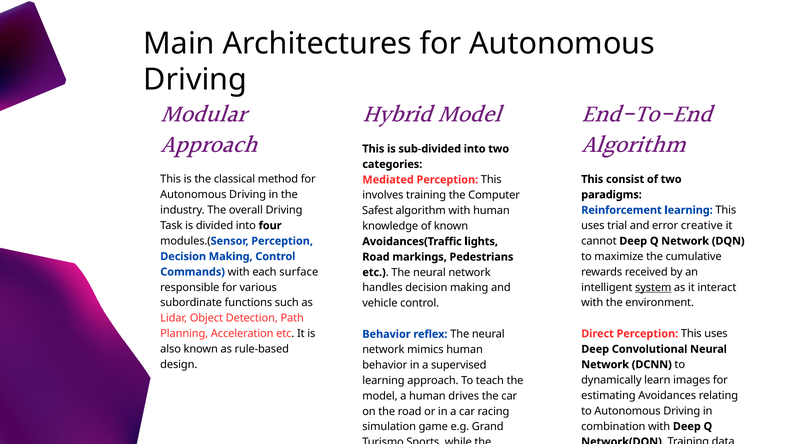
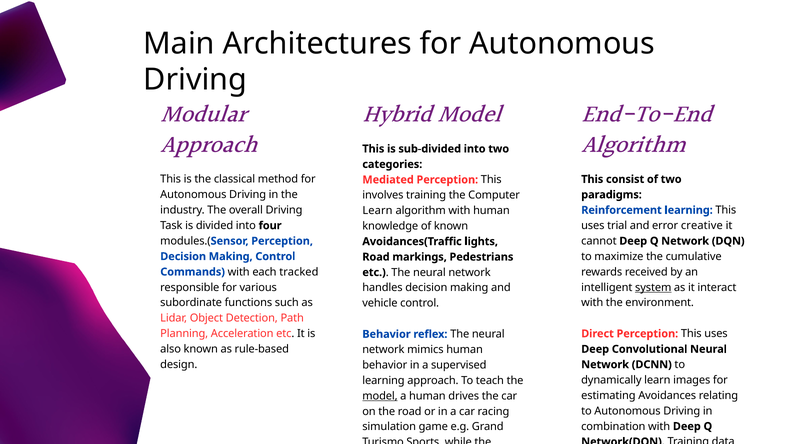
Safest at (378, 211): Safest -> Learn
surface: surface -> tracked
model at (380, 396) underline: none -> present
